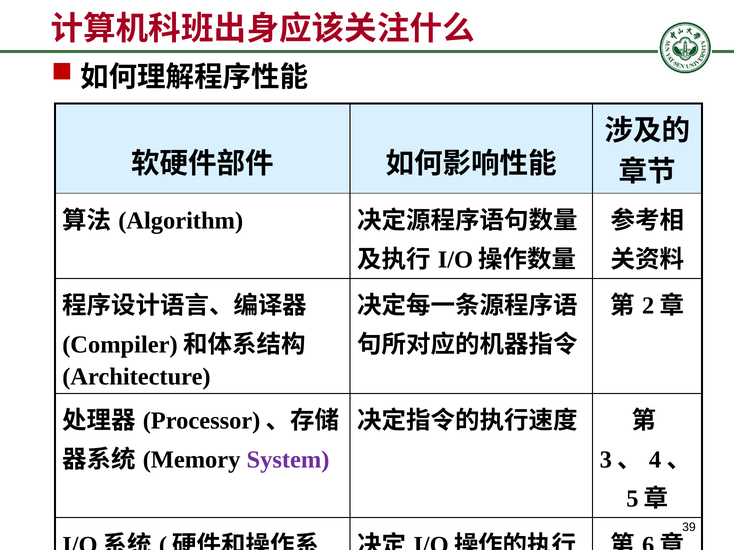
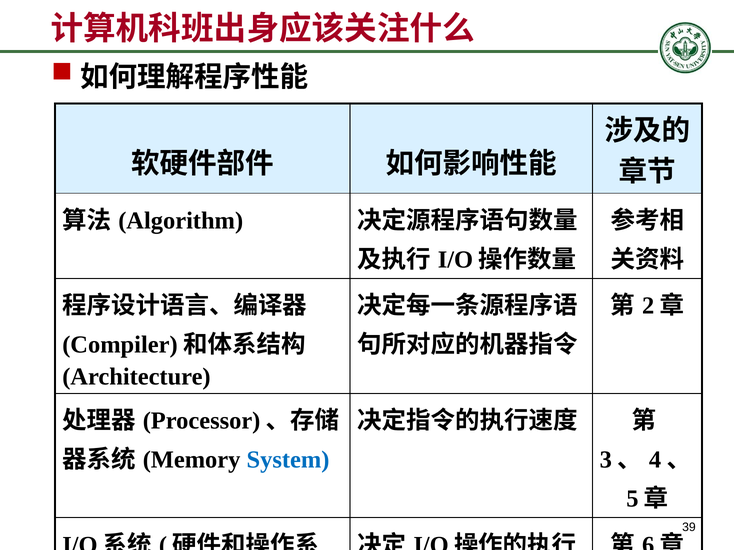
System colour: purple -> blue
